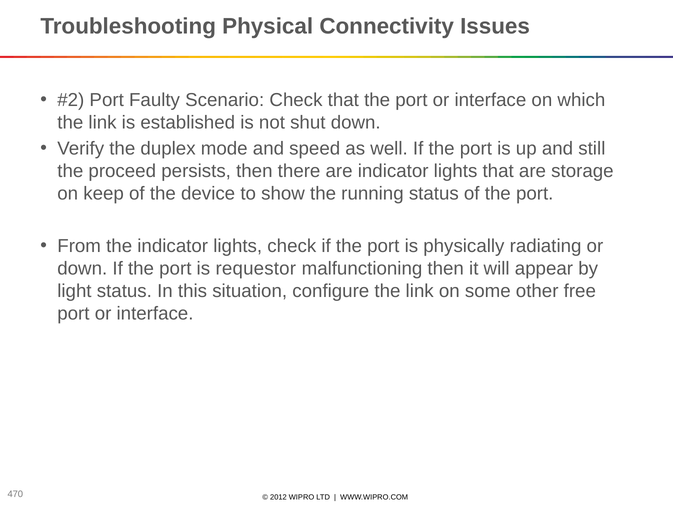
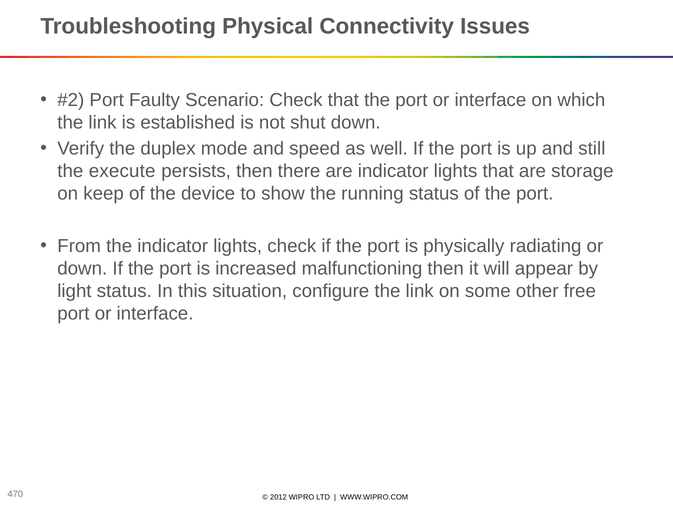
proceed: proceed -> execute
requestor: requestor -> increased
